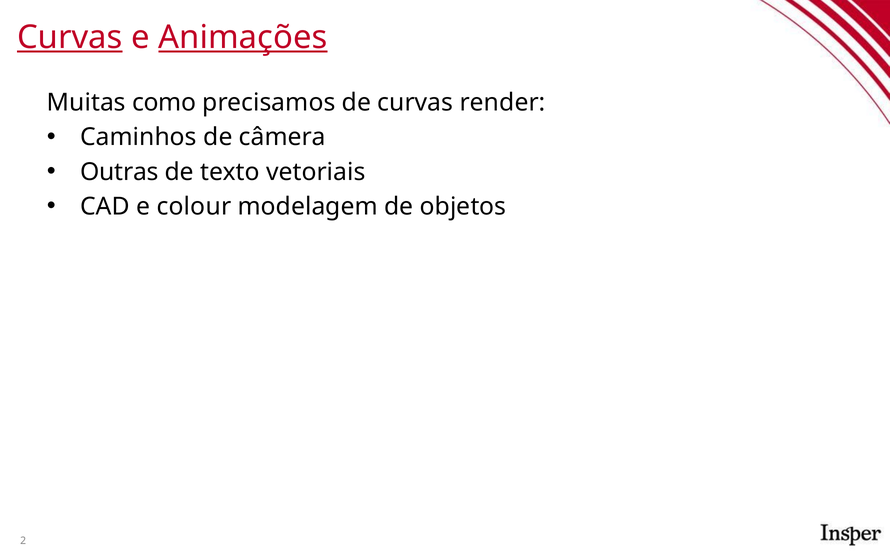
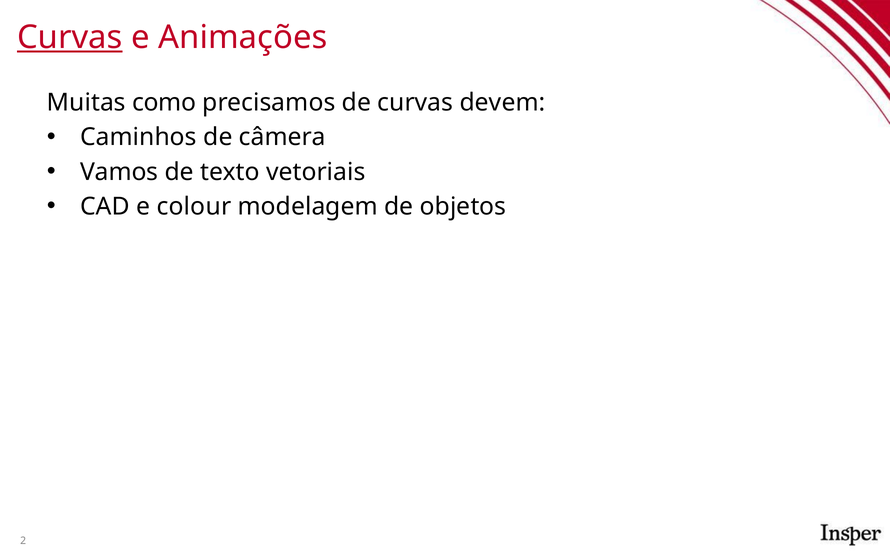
Animações underline: present -> none
render: render -> devem
Outras: Outras -> Vamos
